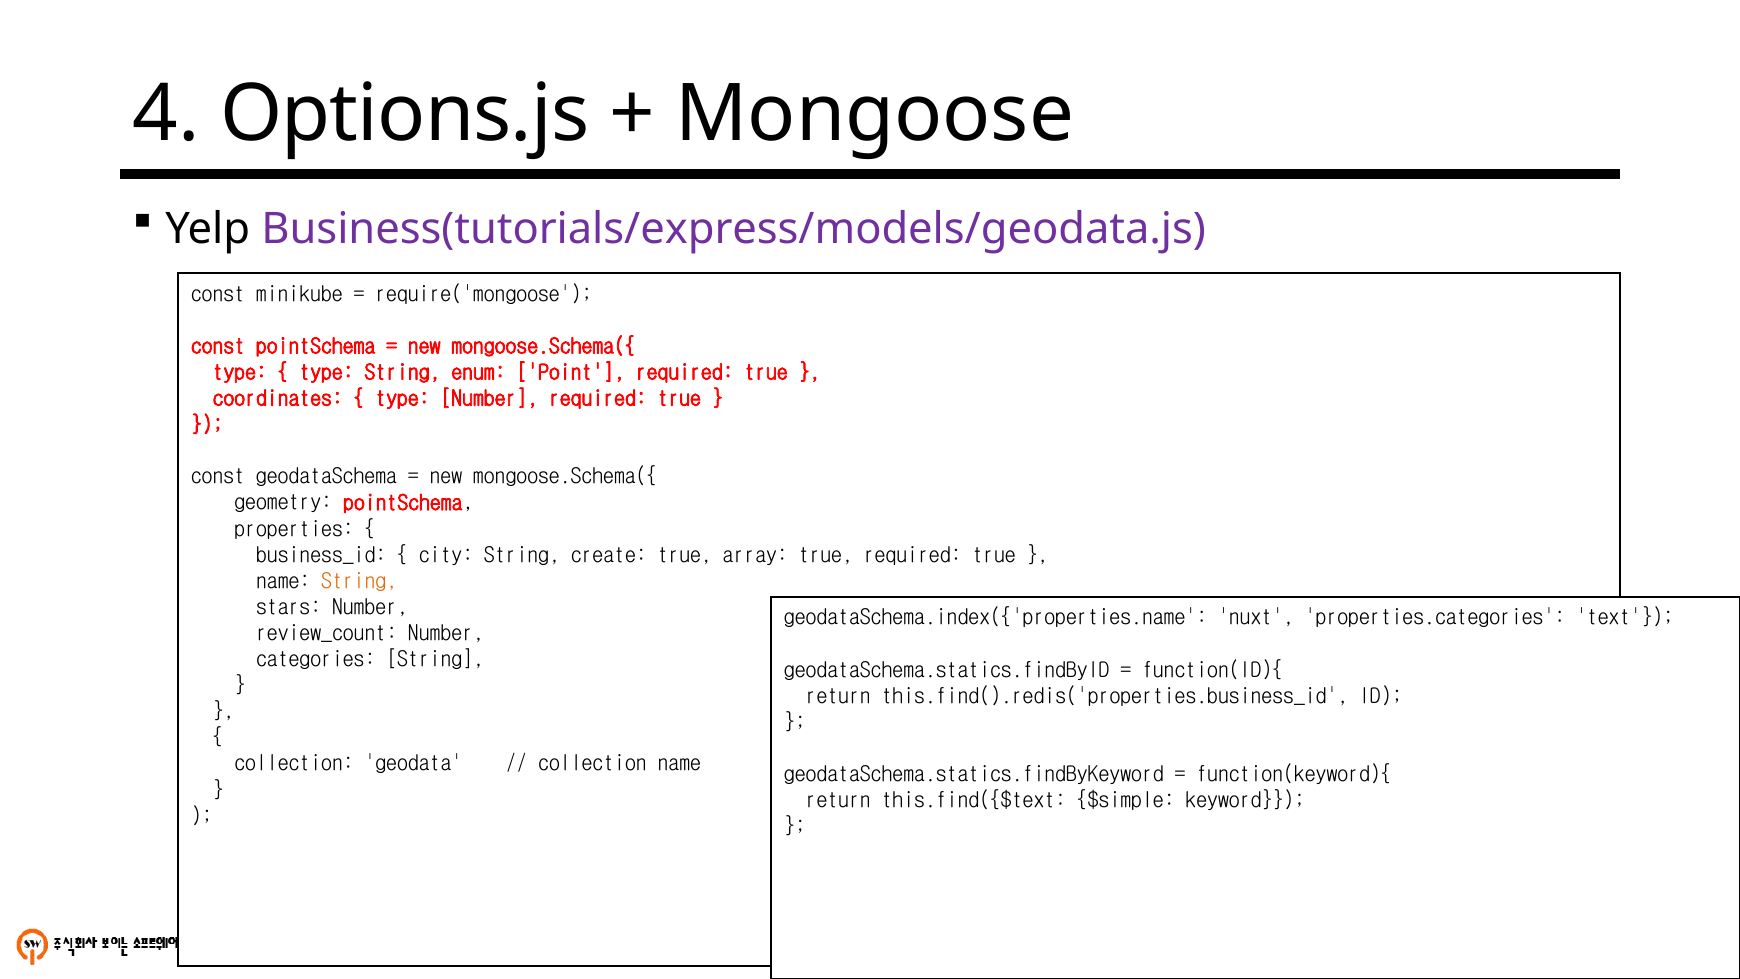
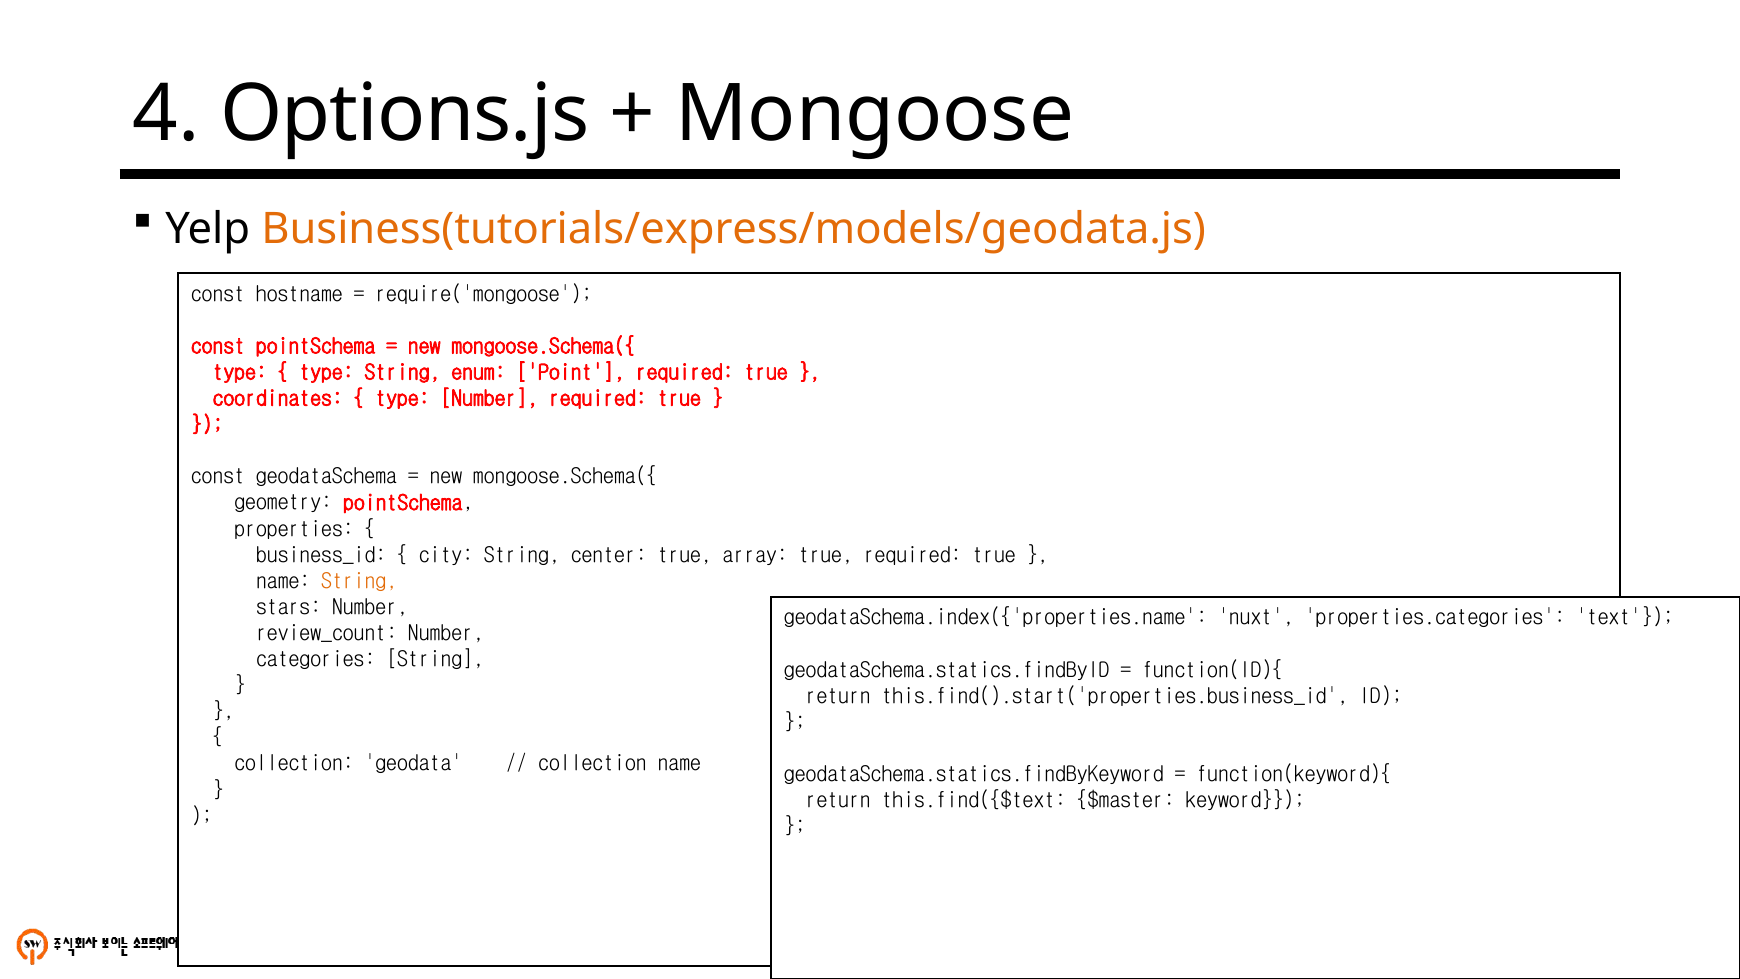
Business(tutorials/express/models/geodata.js colour: purple -> orange
minikube: minikube -> hostname
create: create -> center
this.find().redis('properties.business_id: this.find().redis('properties.business_id -> this.find().start('properties.business_id
$simple: $simple -> $master
